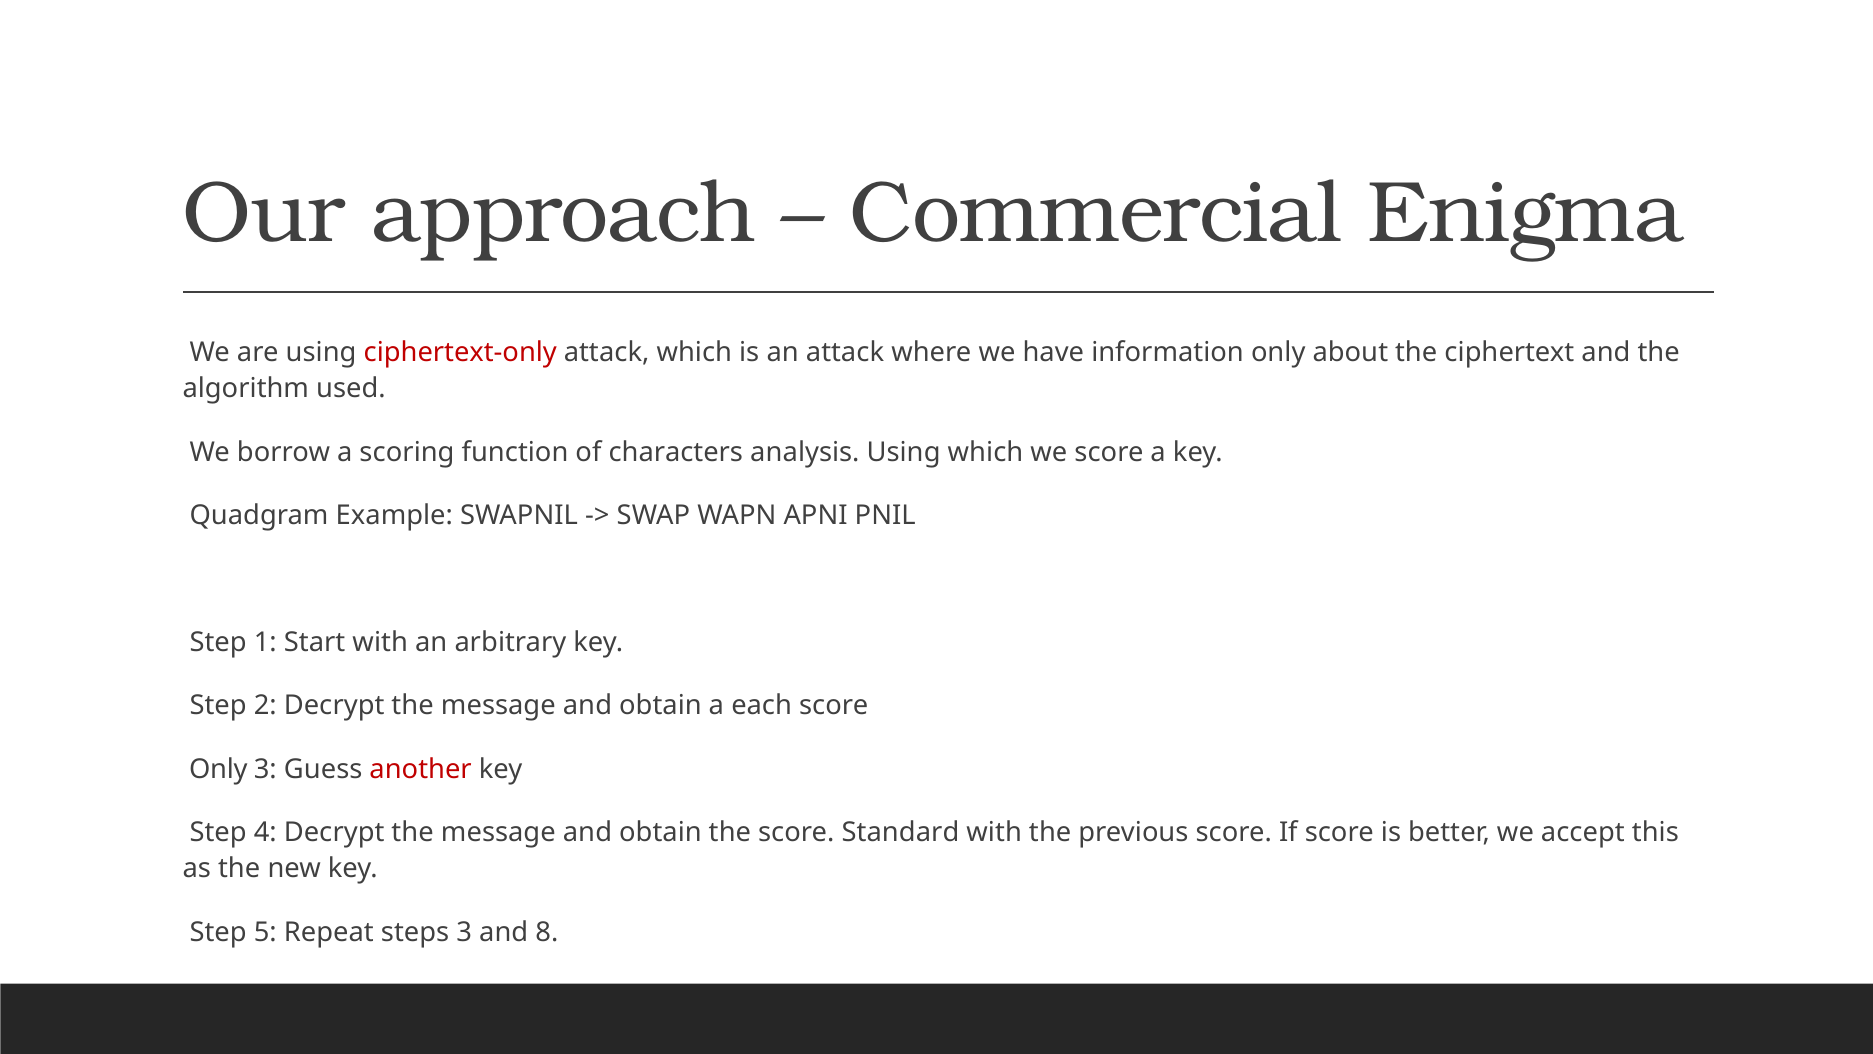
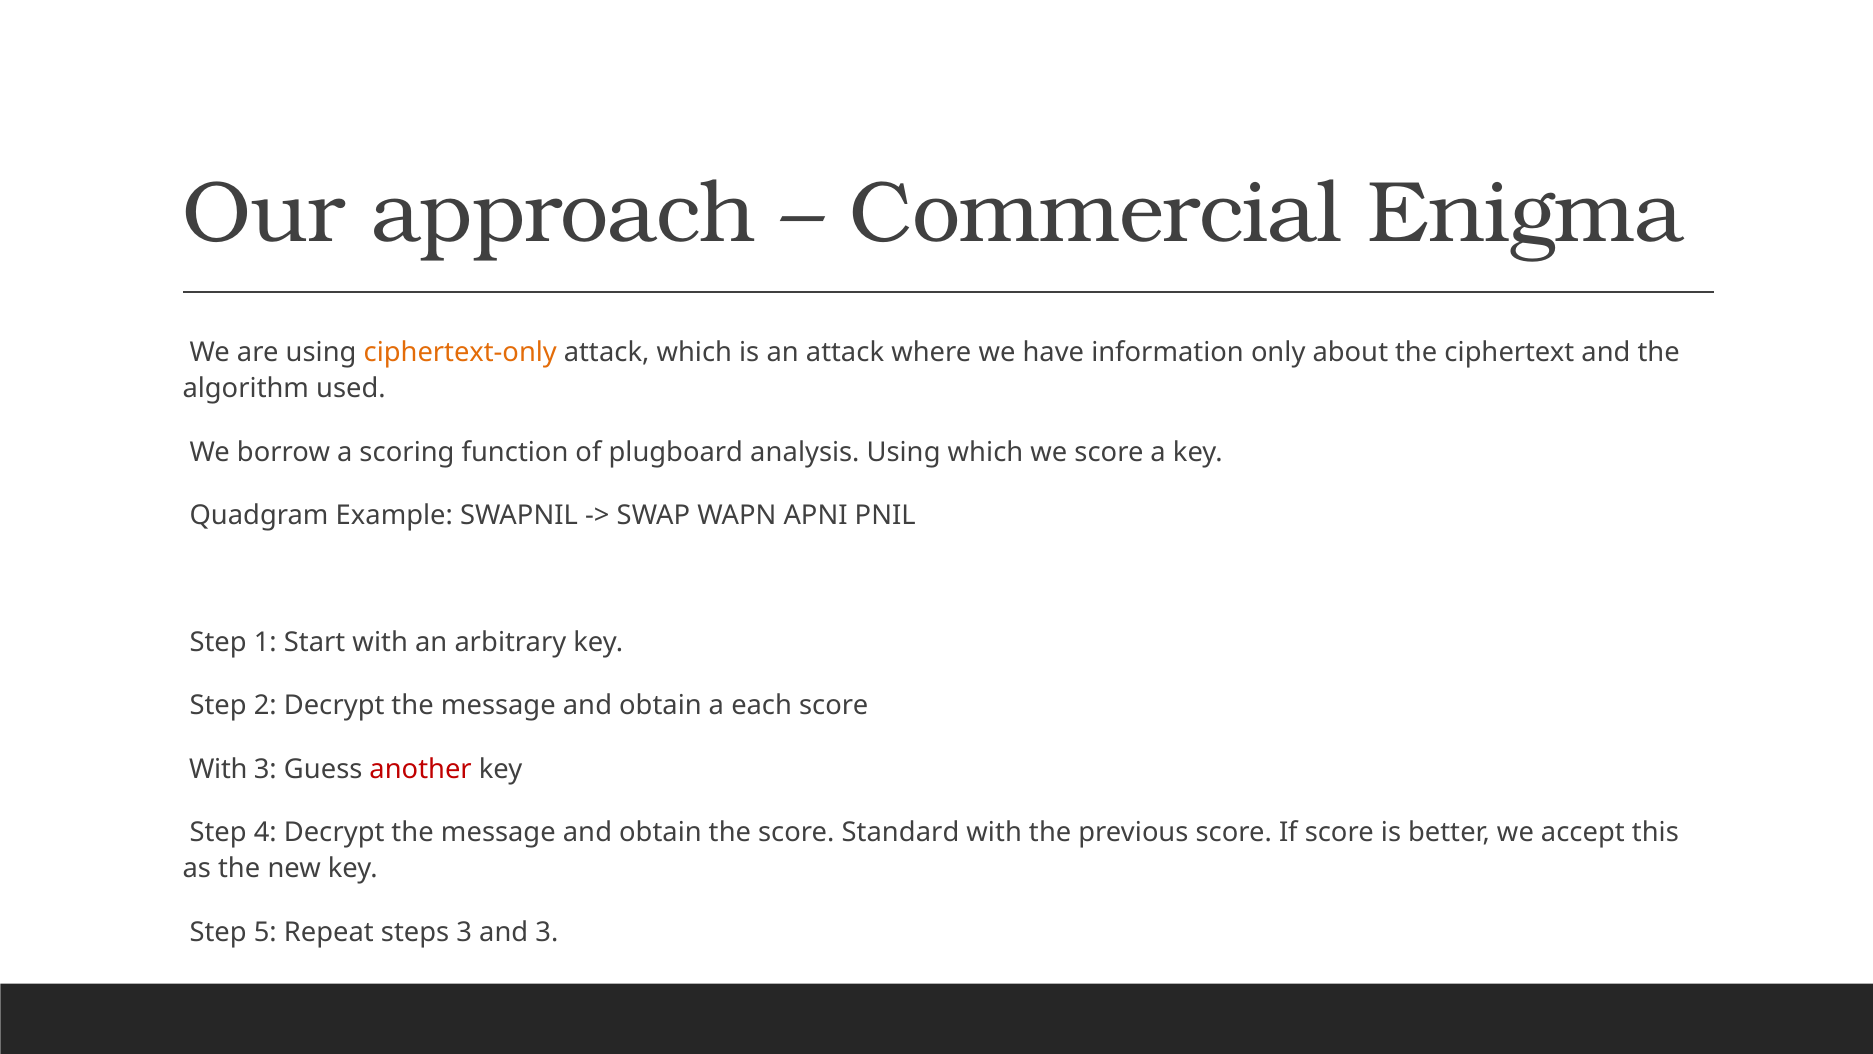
ciphertext-only colour: red -> orange
characters: characters -> plugboard
Only at (218, 769): Only -> With
and 8: 8 -> 3
